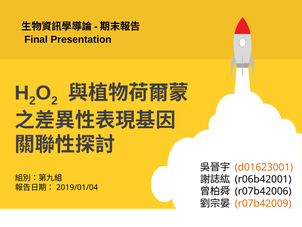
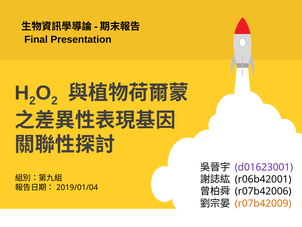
d01623001 colour: orange -> purple
